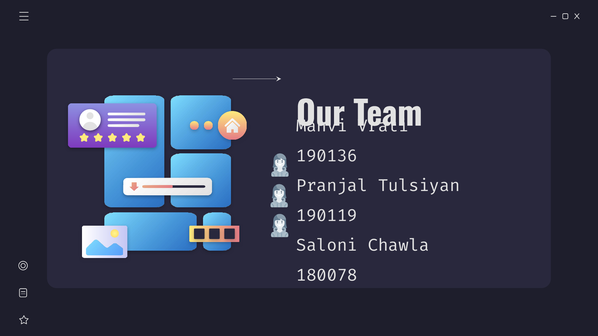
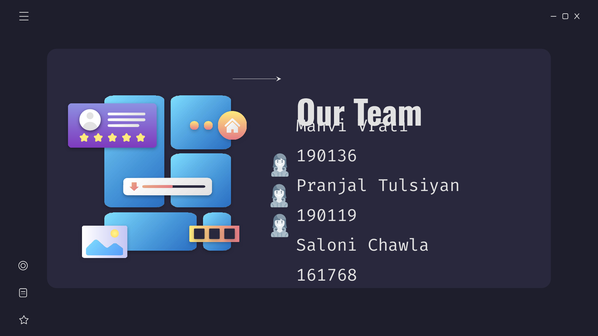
180078: 180078 -> 161768
